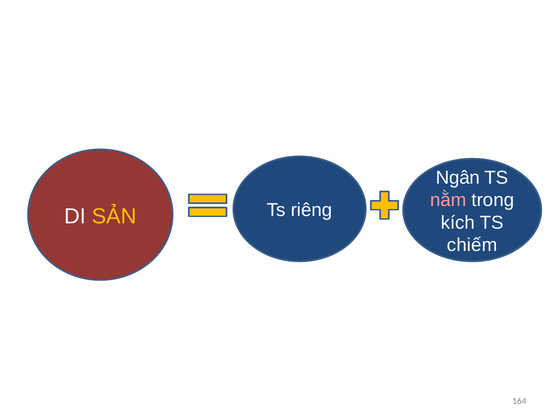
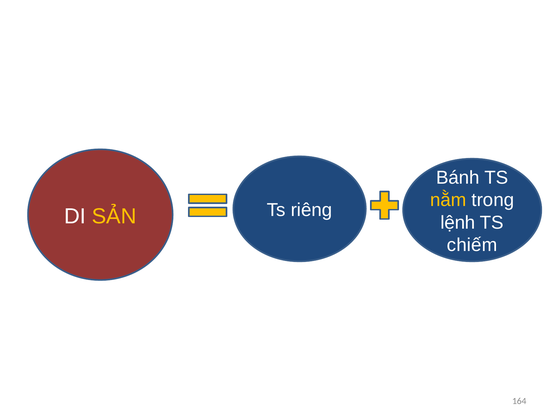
Ngân: Ngân -> Bánh
nằm colour: pink -> yellow
kích: kích -> lệnh
